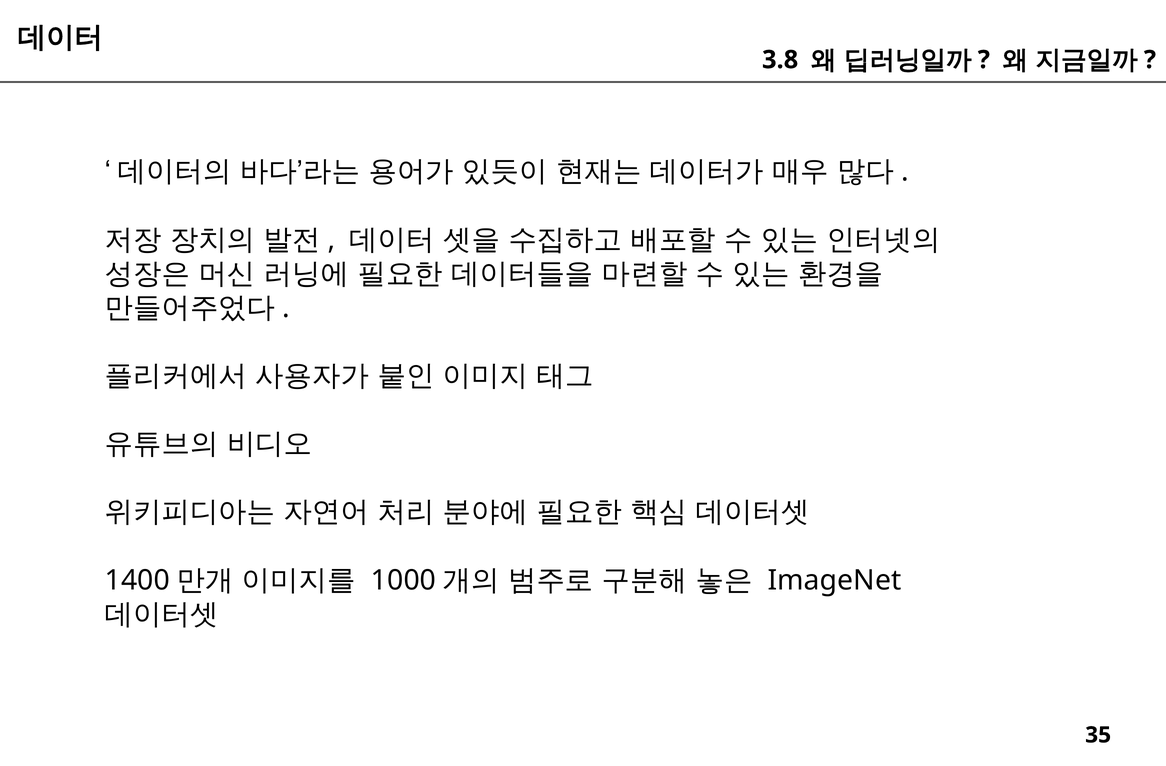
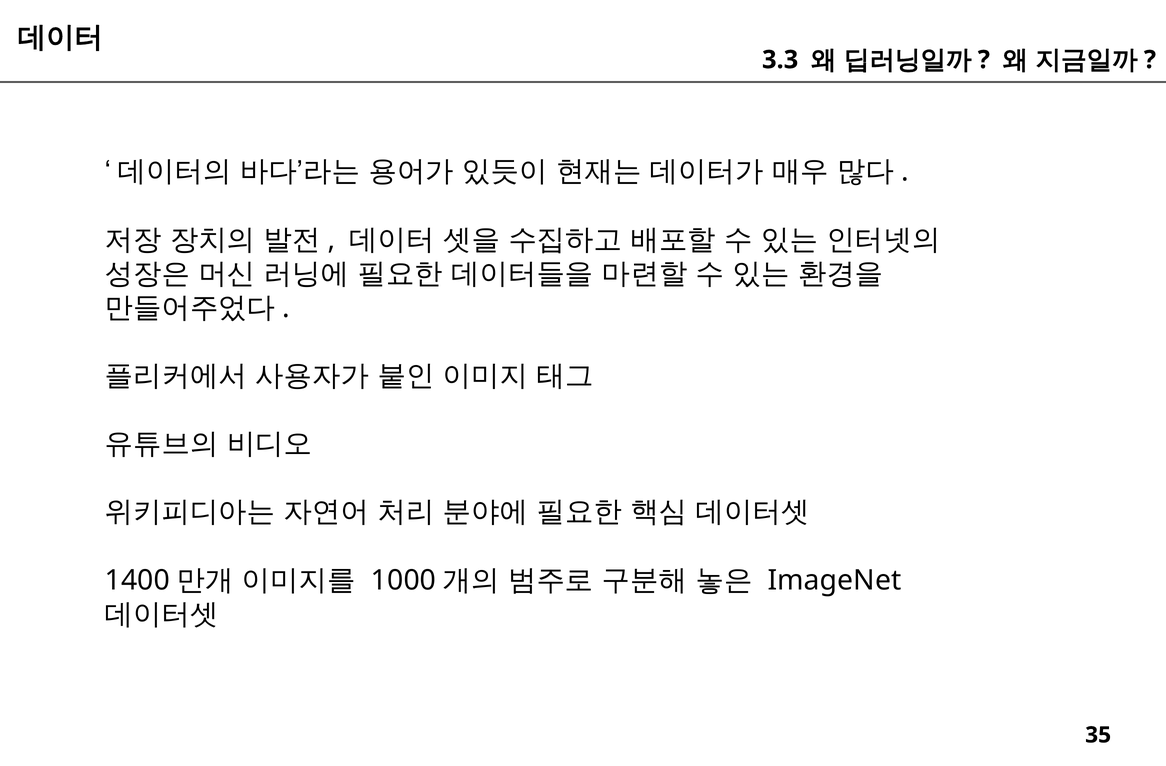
3.8: 3.8 -> 3.3
